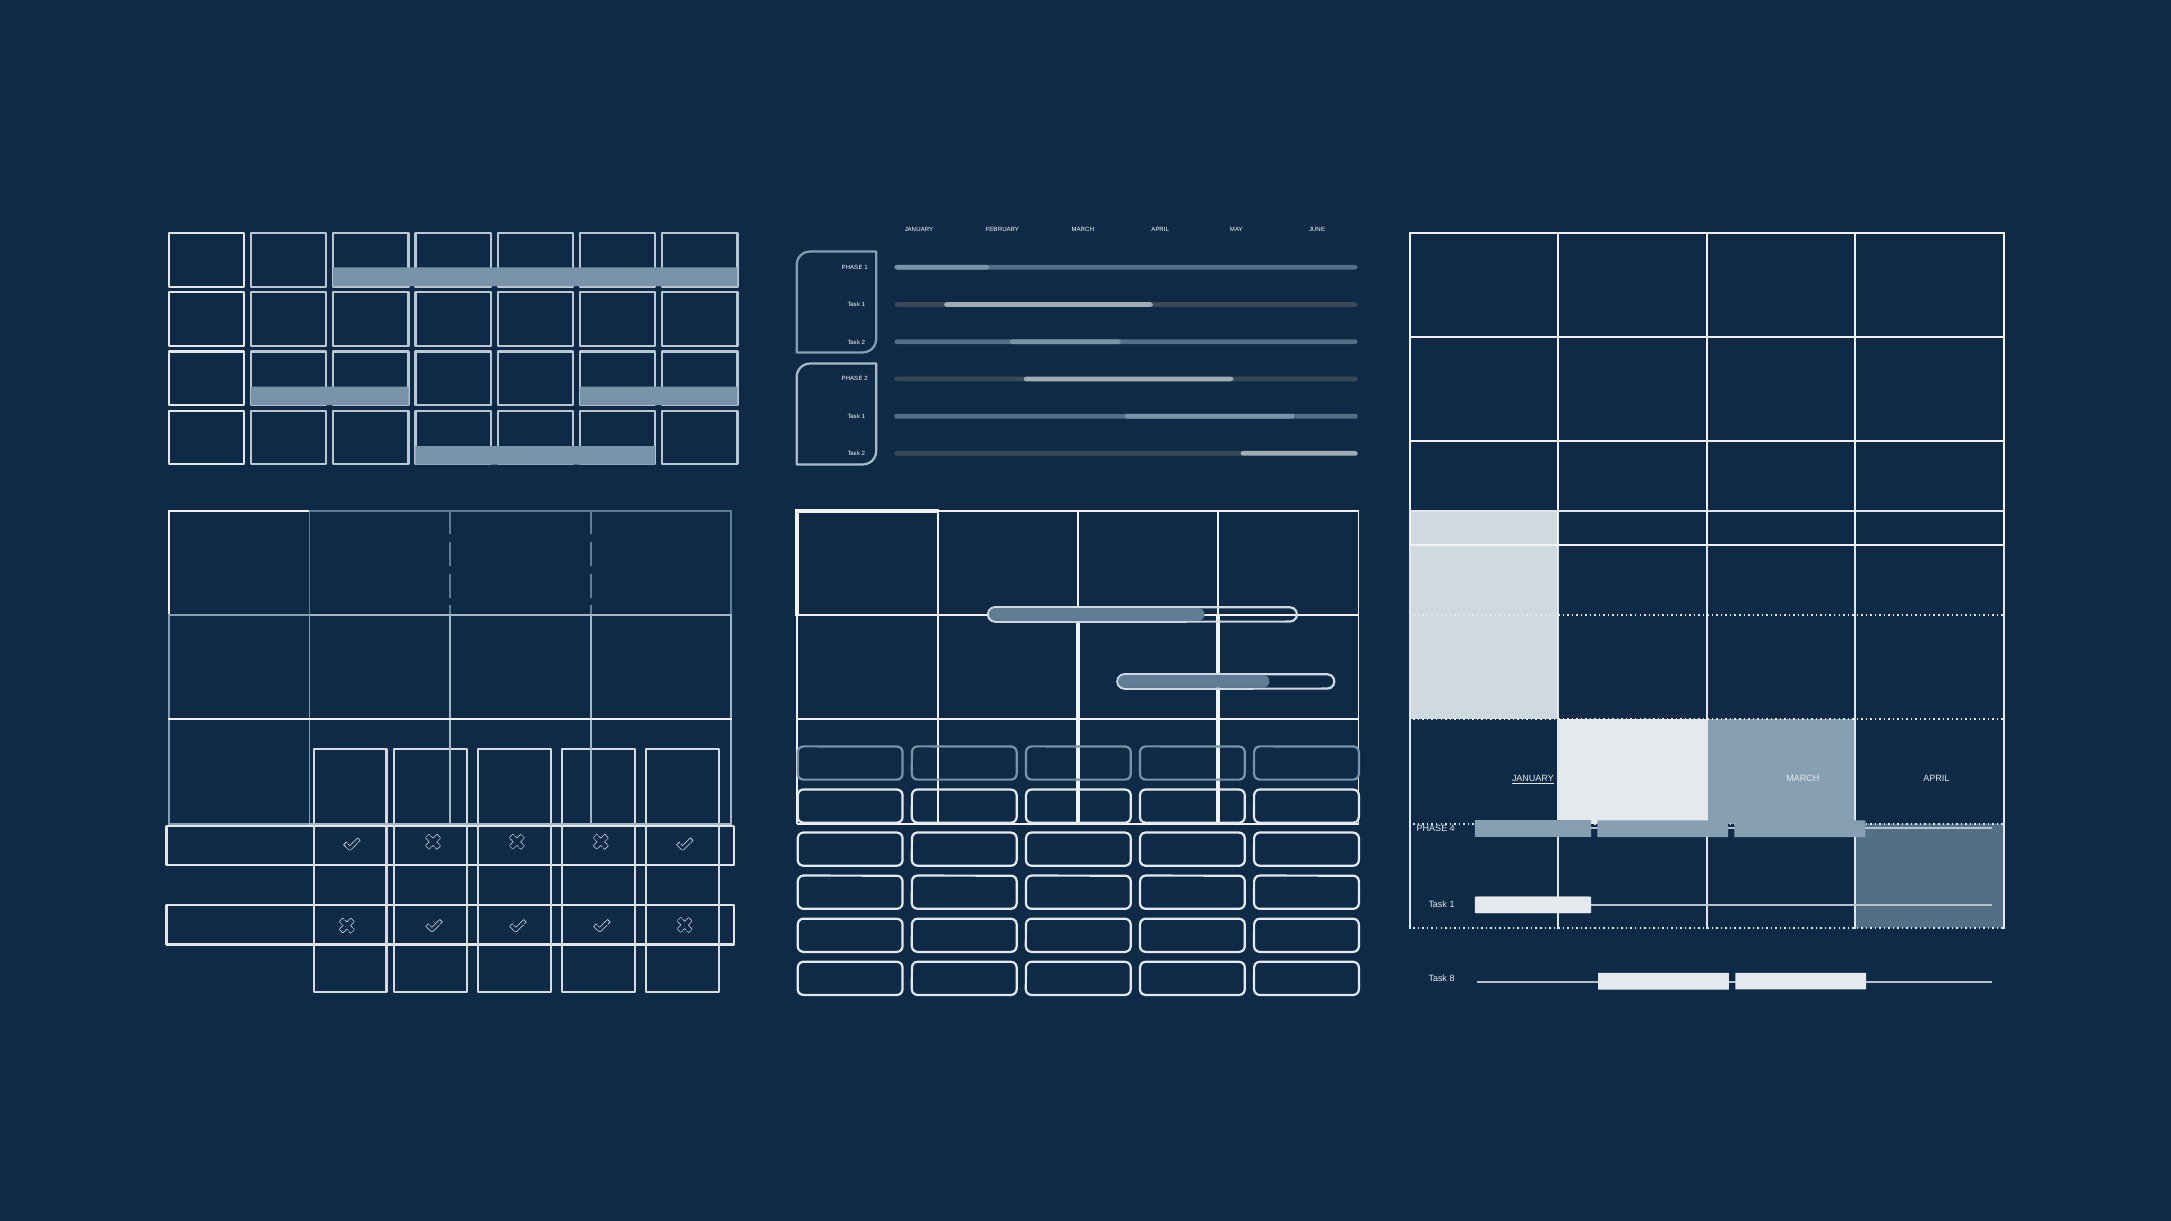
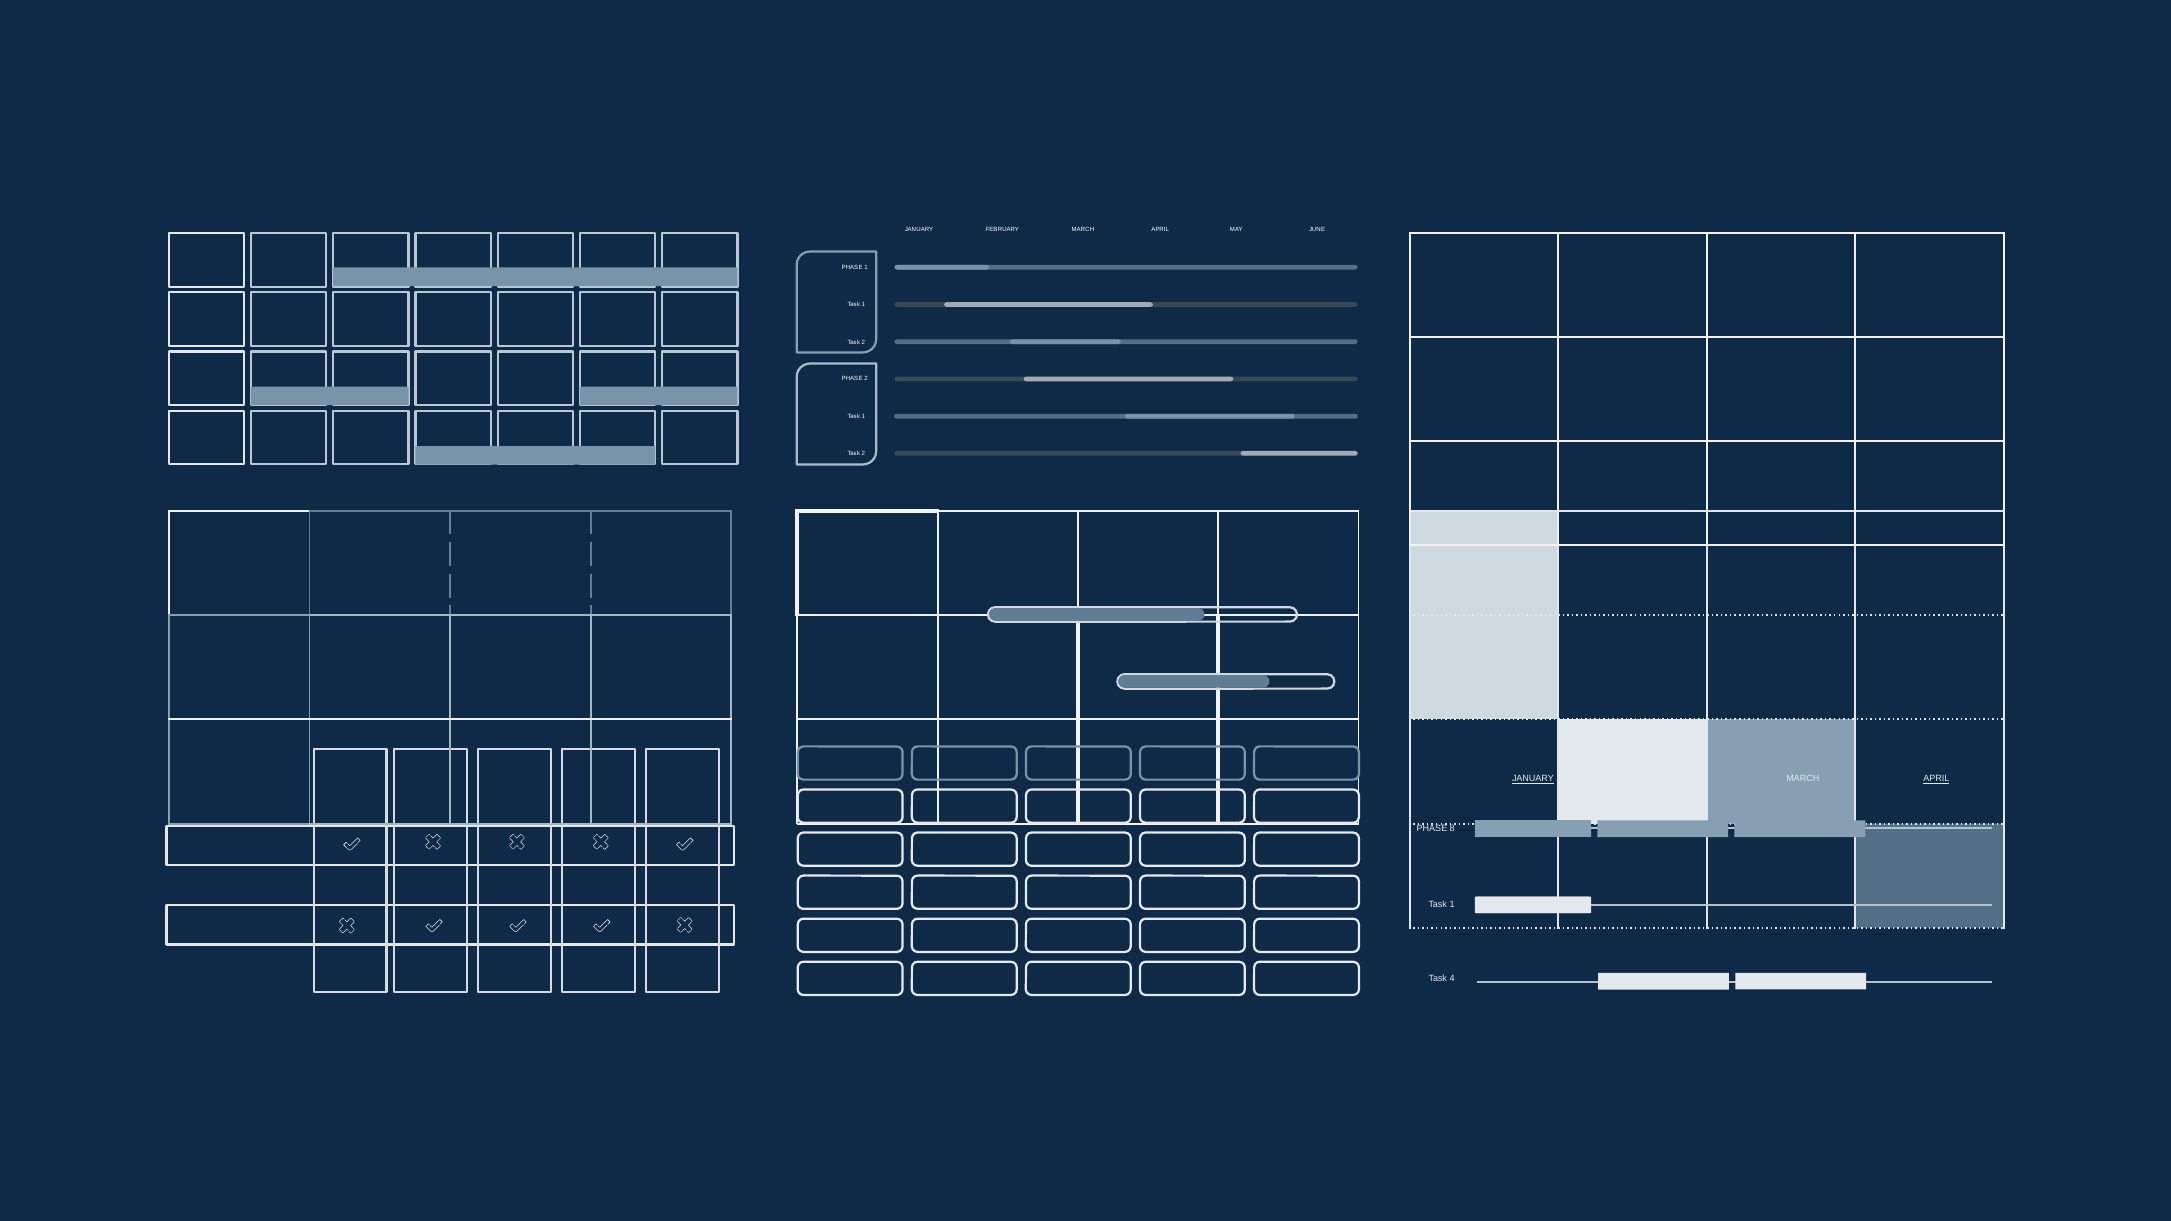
APRIL at (1936, 779) underline: none -> present
4: 4 -> 8
8: 8 -> 4
